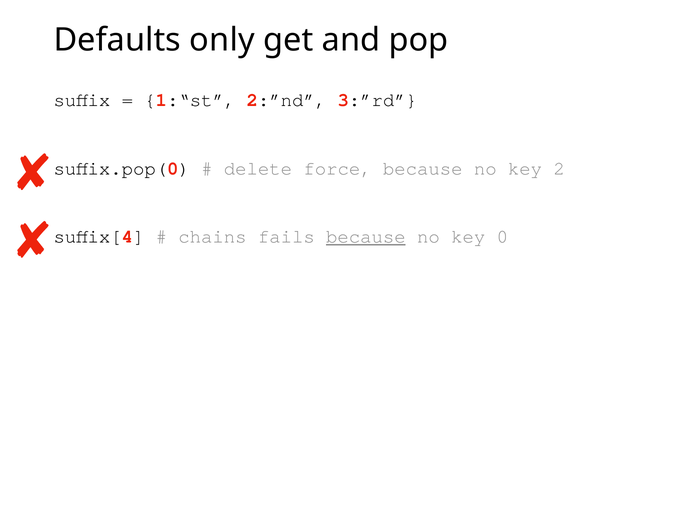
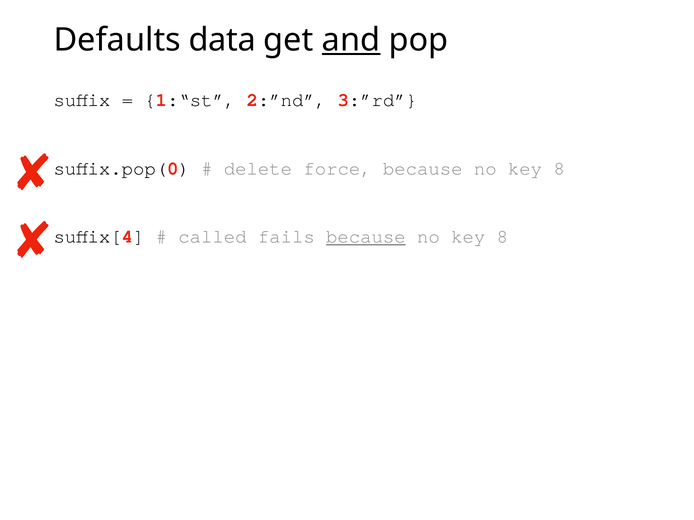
only: only -> data
and underline: none -> present
2 at (559, 169): 2 -> 8
chains: chains -> called
0 at (502, 237): 0 -> 8
